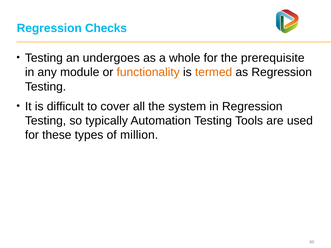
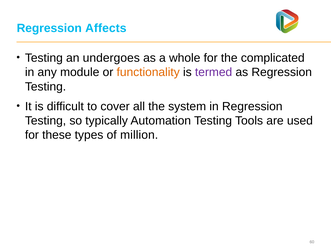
Checks: Checks -> Affects
prerequisite: prerequisite -> complicated
termed colour: orange -> purple
